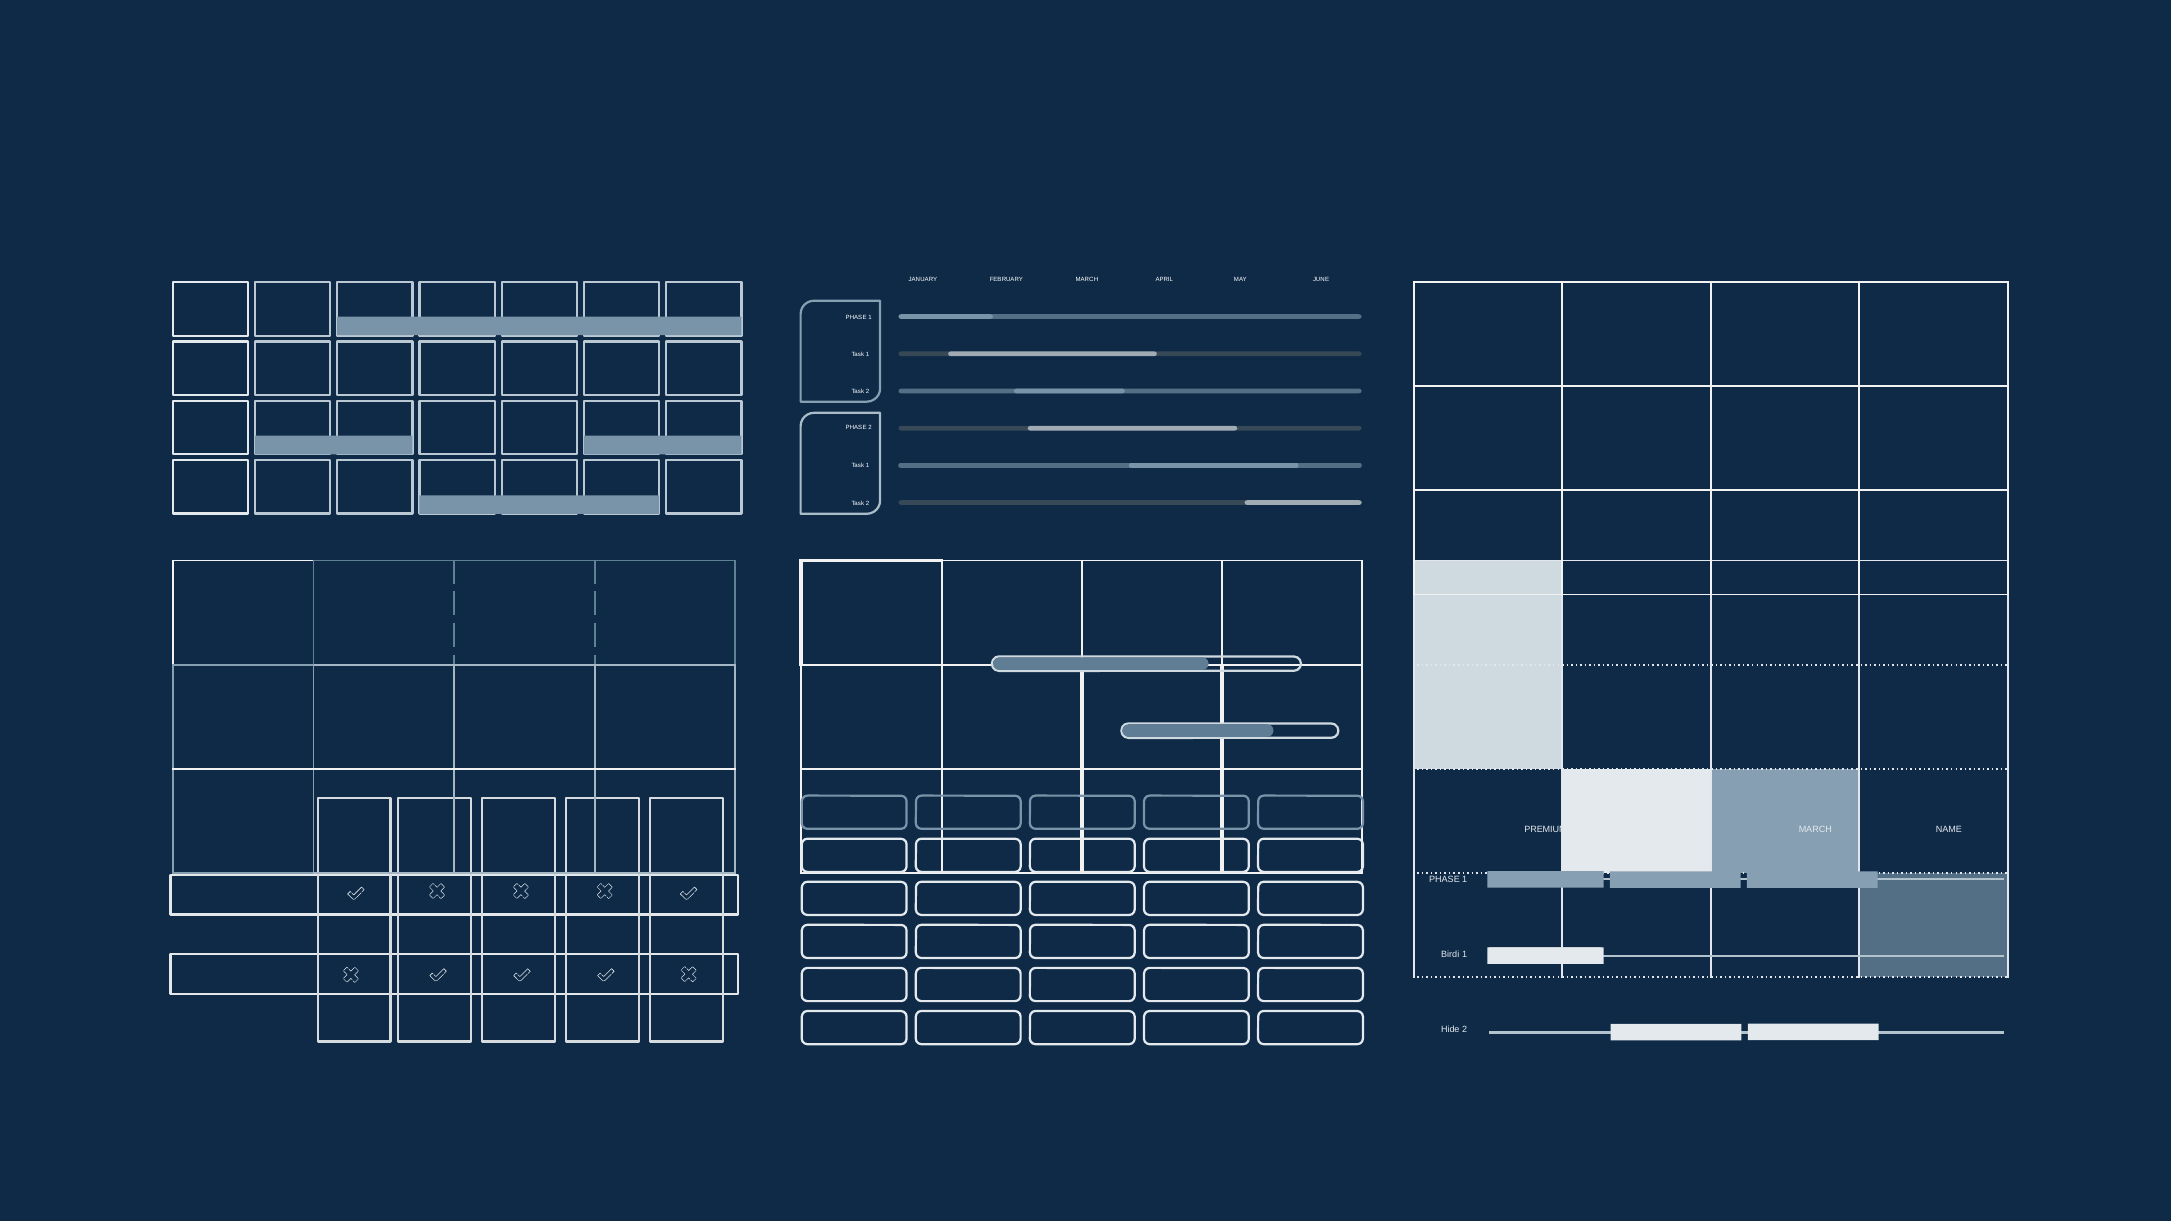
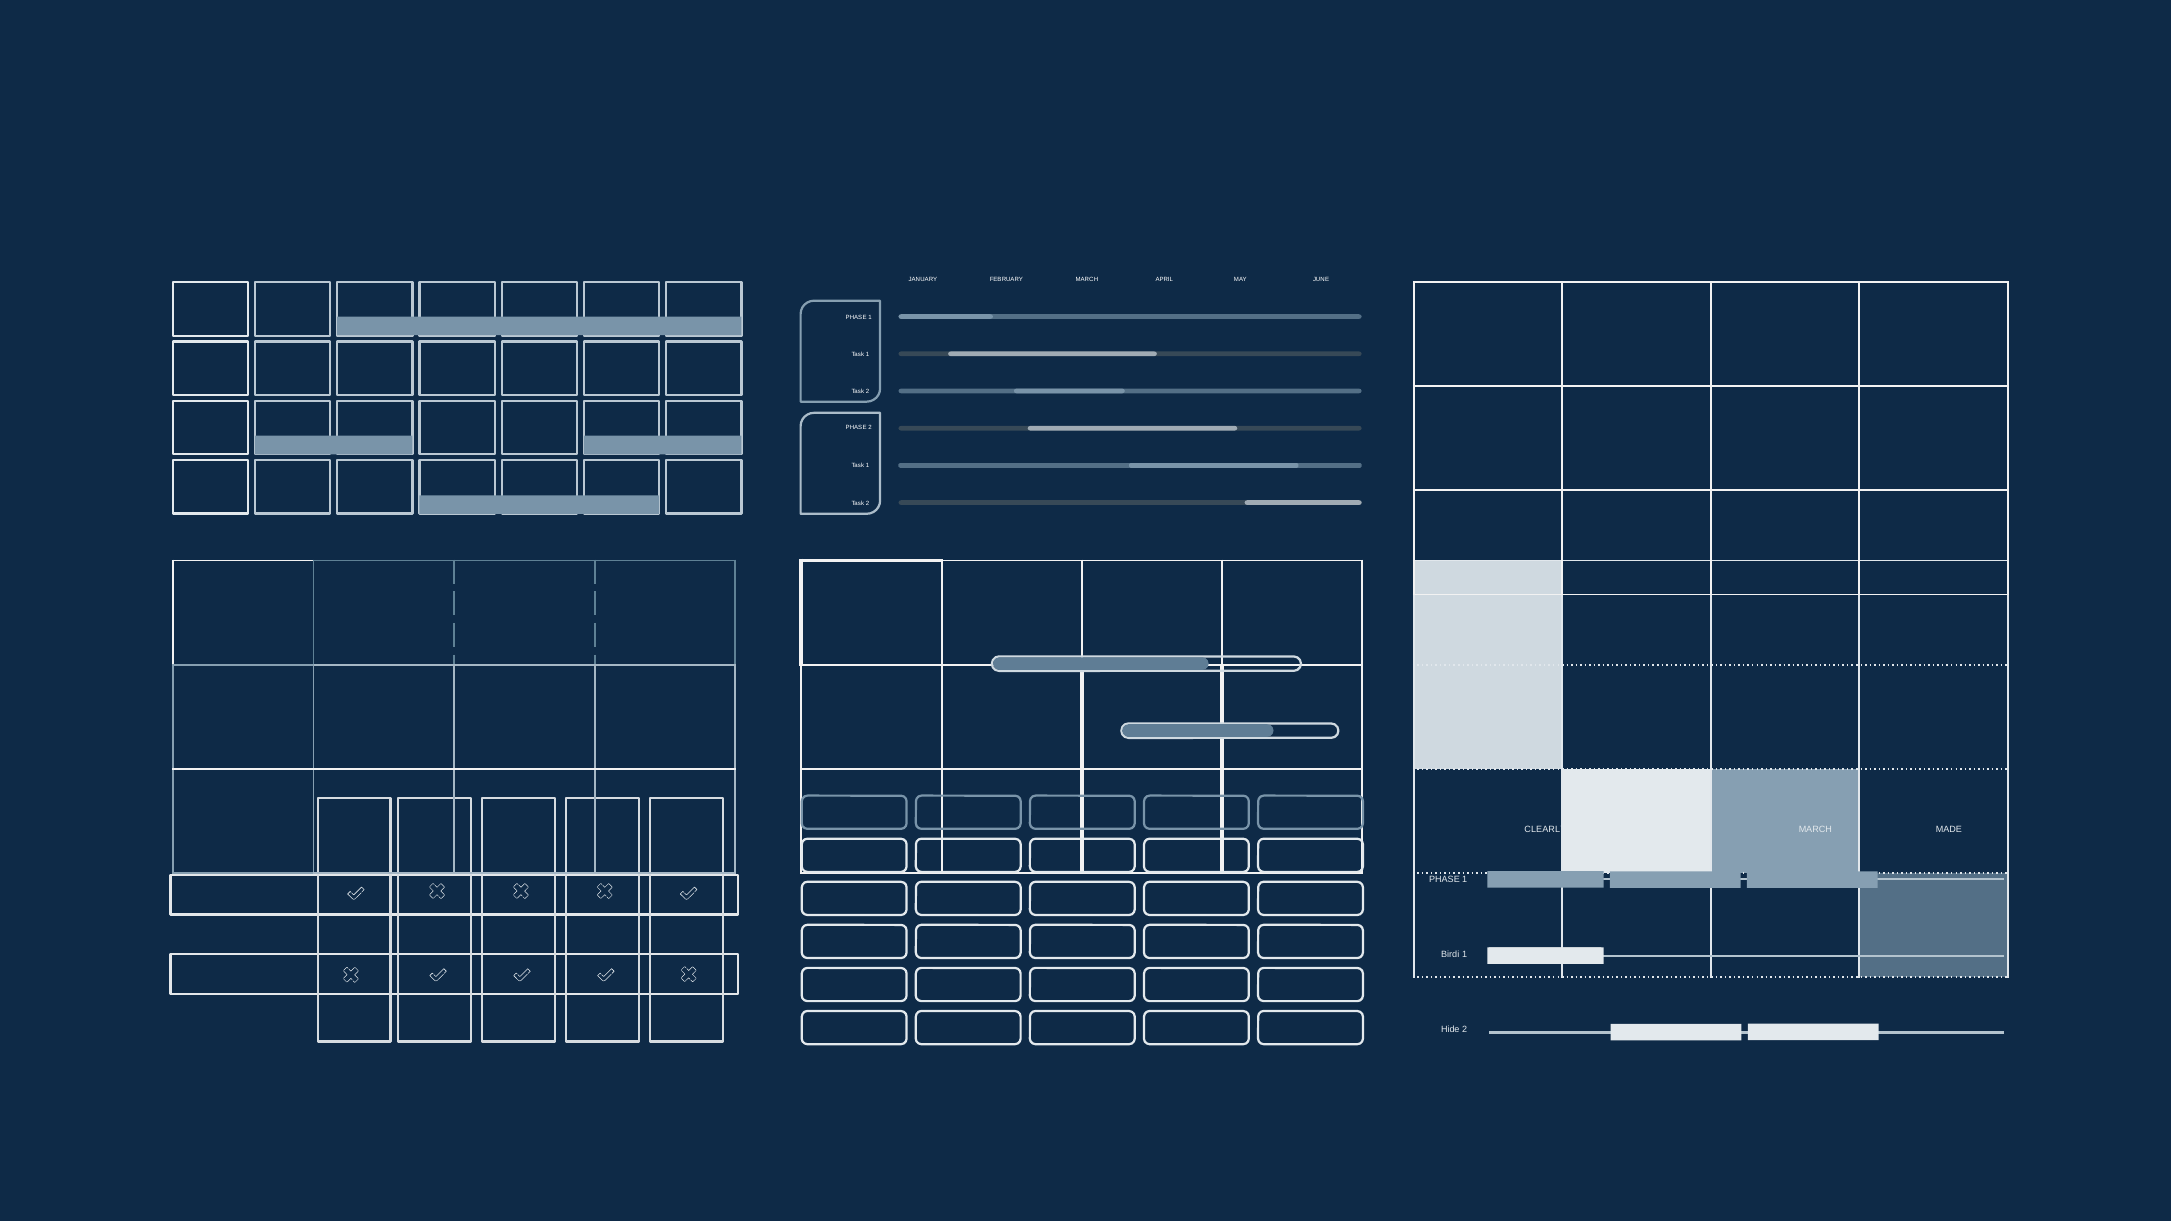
PREMIUM: PREMIUM -> CLEARLY
NAME: NAME -> MADE
